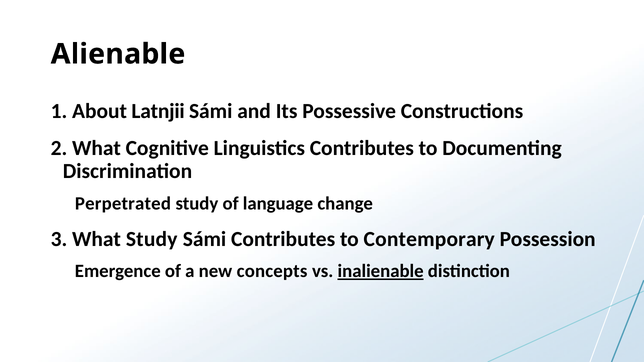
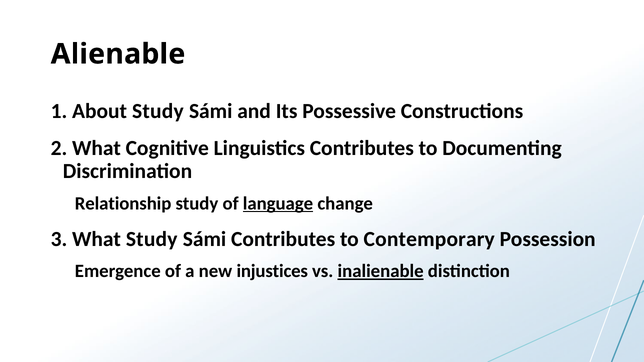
About Latnjii: Latnjii -> Study
Perpetrated: Perpetrated -> Relationship
language underline: none -> present
concepts: concepts -> injustices
